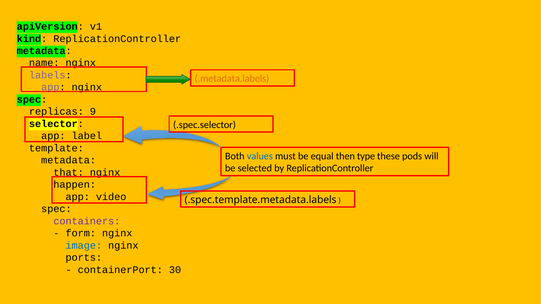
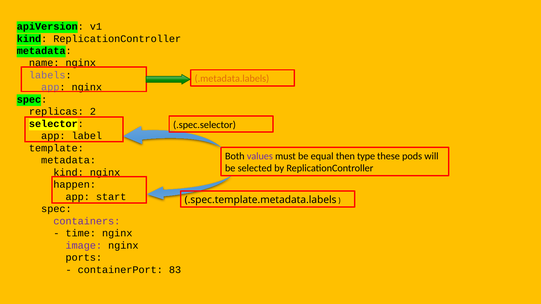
9: 9 -> 2
values colour: blue -> purple
that at (69, 173): that -> kind
video: video -> start
form: form -> time
image colour: blue -> purple
30: 30 -> 83
